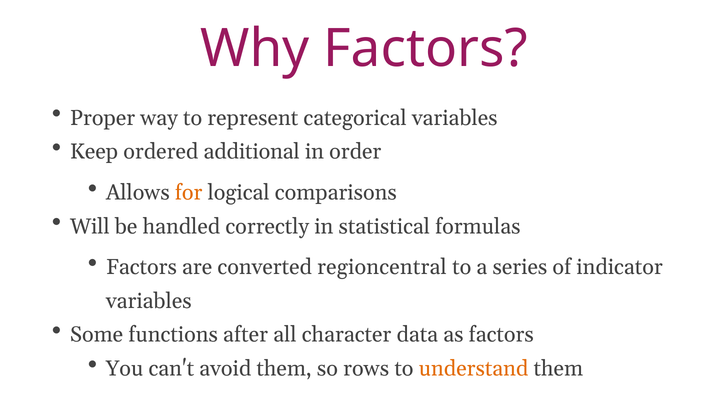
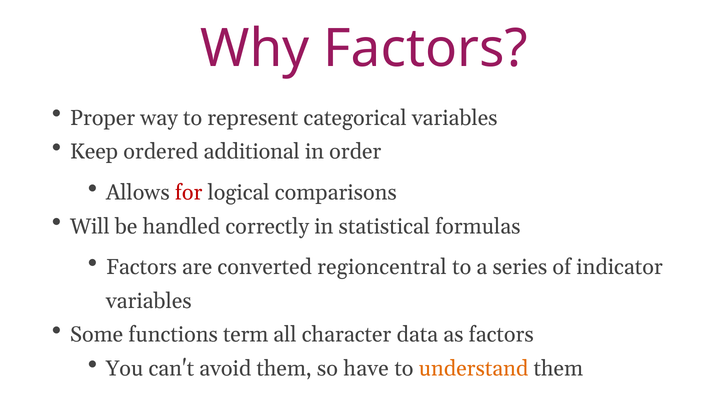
for colour: orange -> red
after: after -> term
rows: rows -> have
